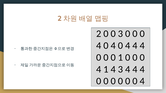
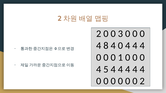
0 at (106, 46): 0 -> 8
4 1: 1 -> 5
3 at (120, 70): 3 -> 4
4 at (142, 81): 4 -> 2
